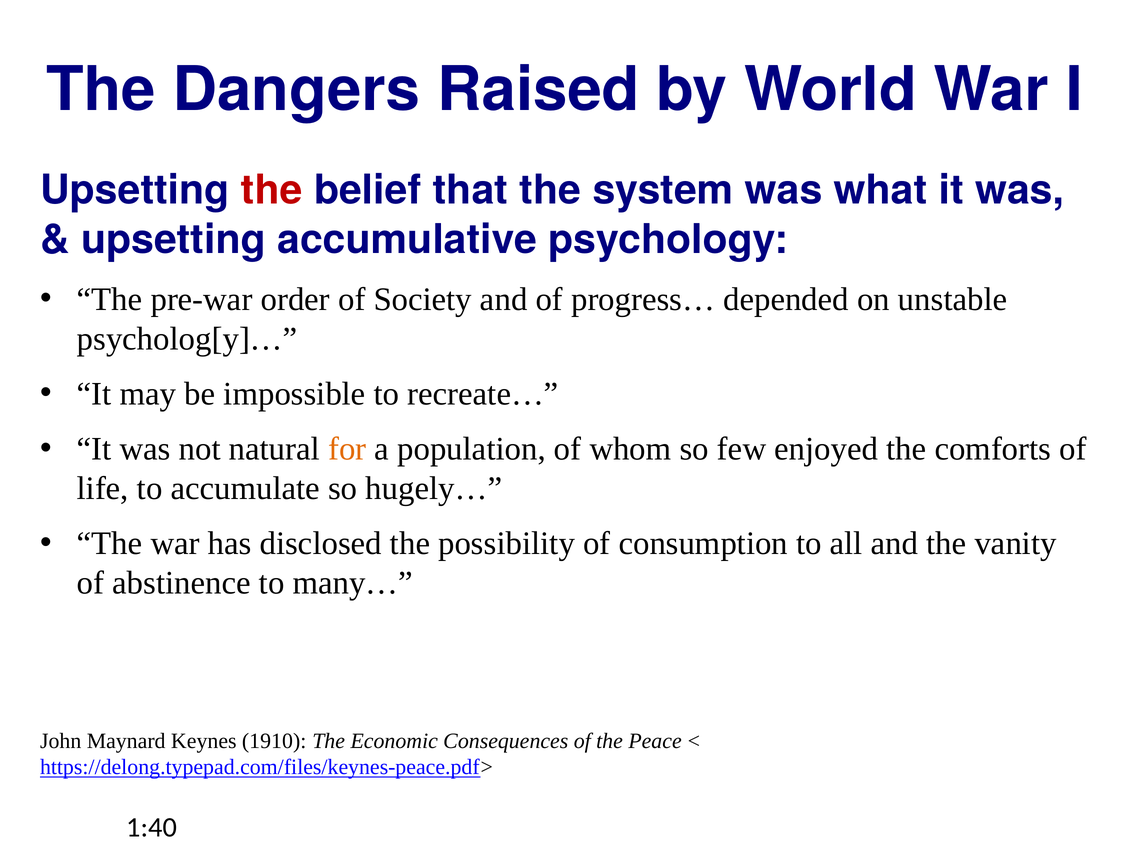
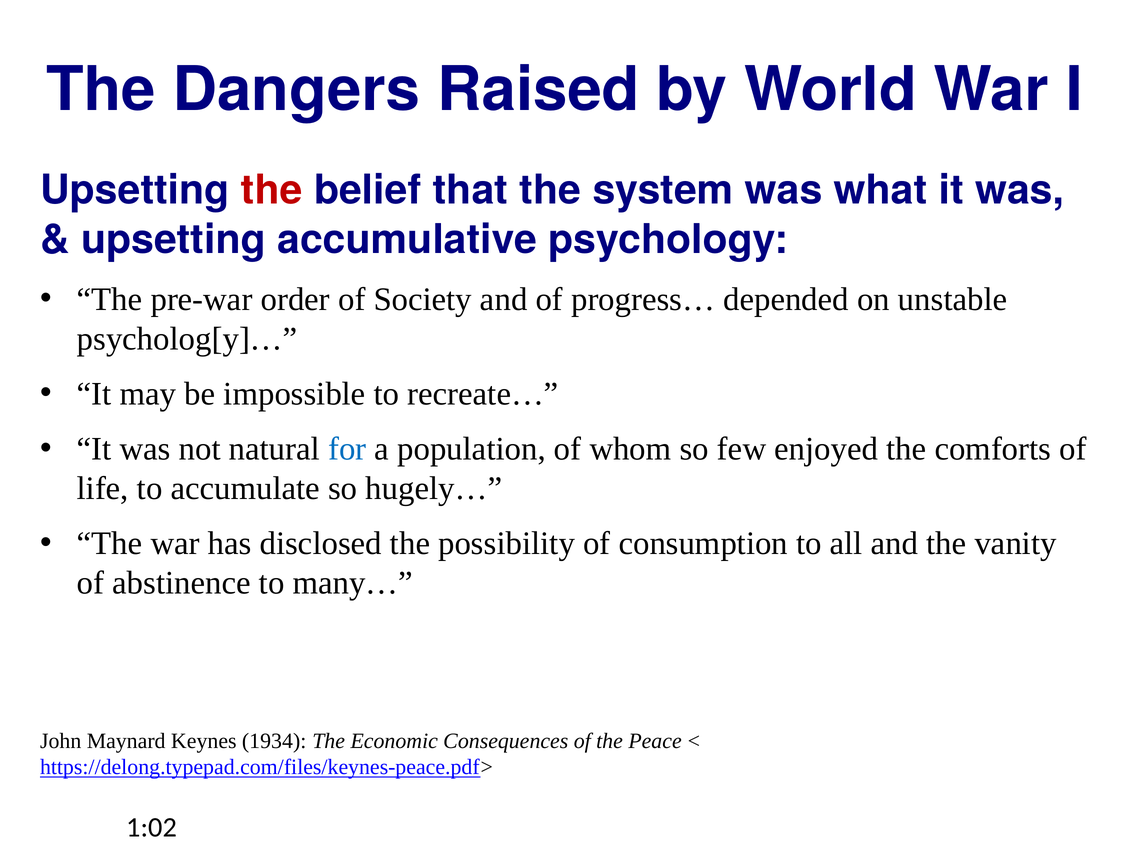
for colour: orange -> blue
1910: 1910 -> 1934
1:40: 1:40 -> 1:02
